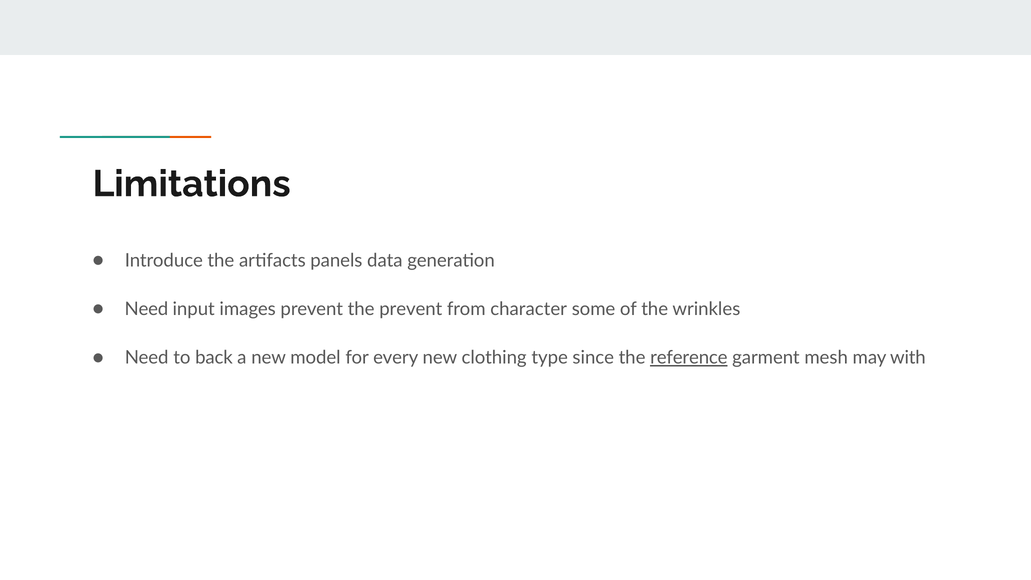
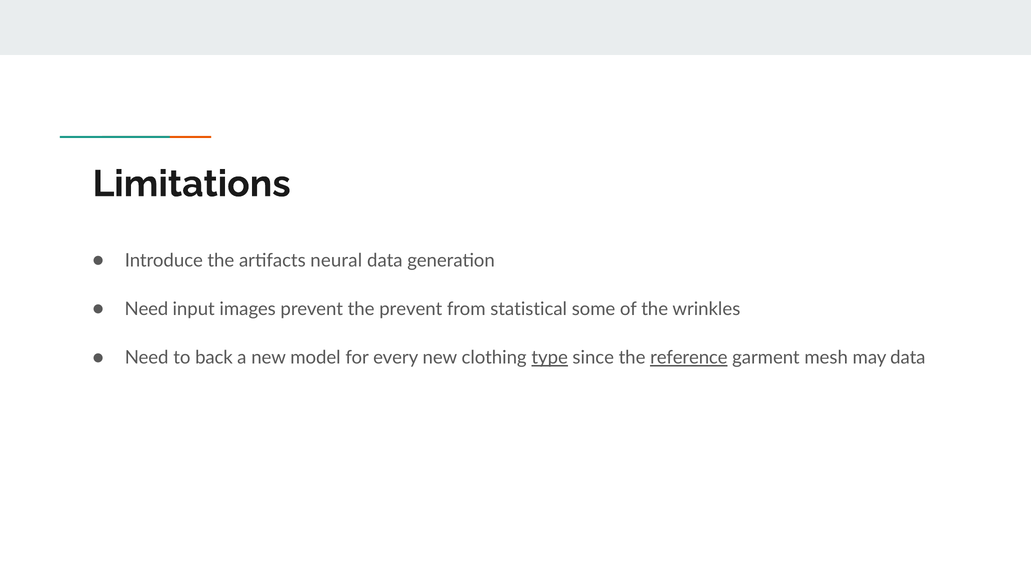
panels: panels -> neural
character: character -> statistical
type underline: none -> present
may with: with -> data
